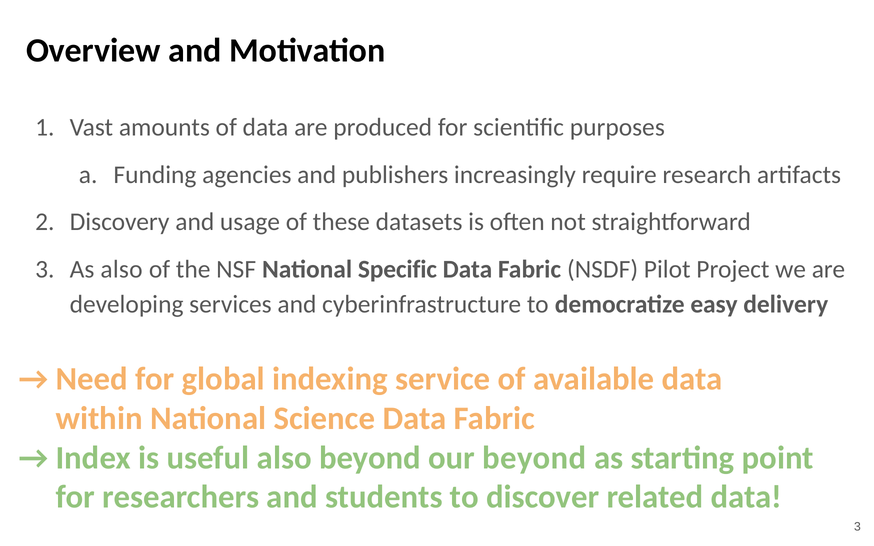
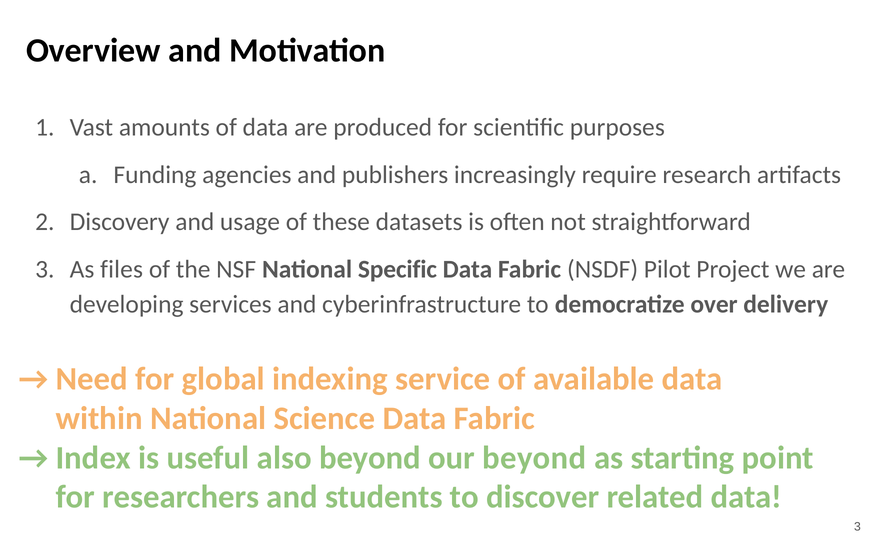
As also: also -> files
easy: easy -> over
